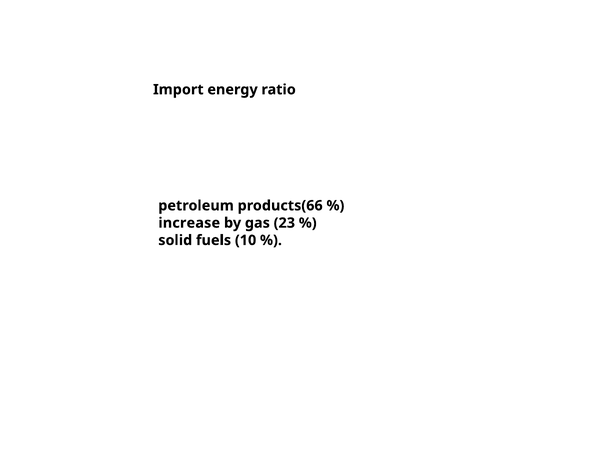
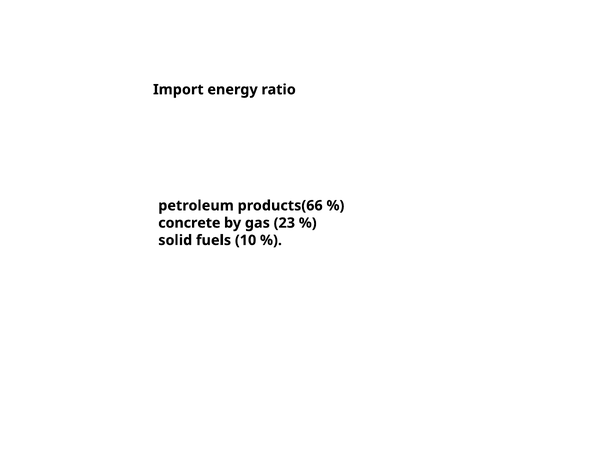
increase: increase -> concrete
